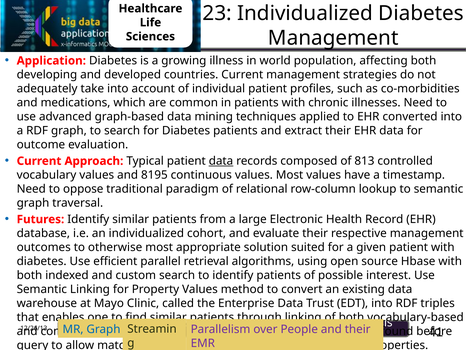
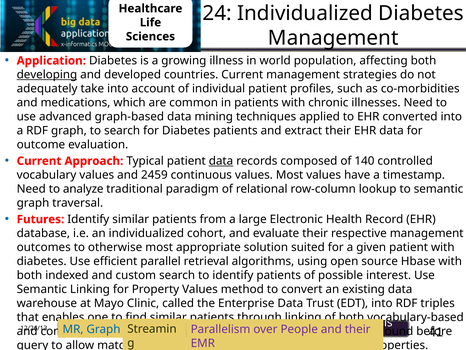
23: 23 -> 24
developing underline: none -> present
813: 813 -> 140
8195: 8195 -> 2459
oppose: oppose -> analyze
